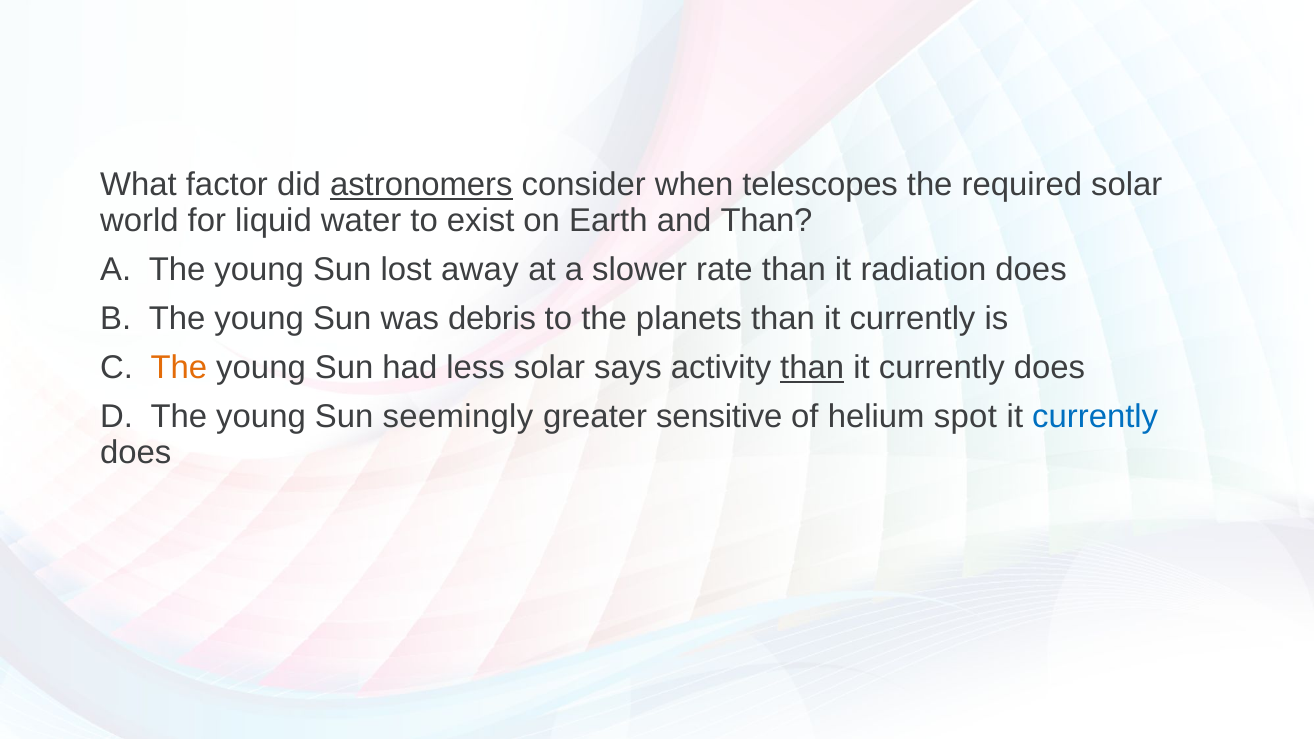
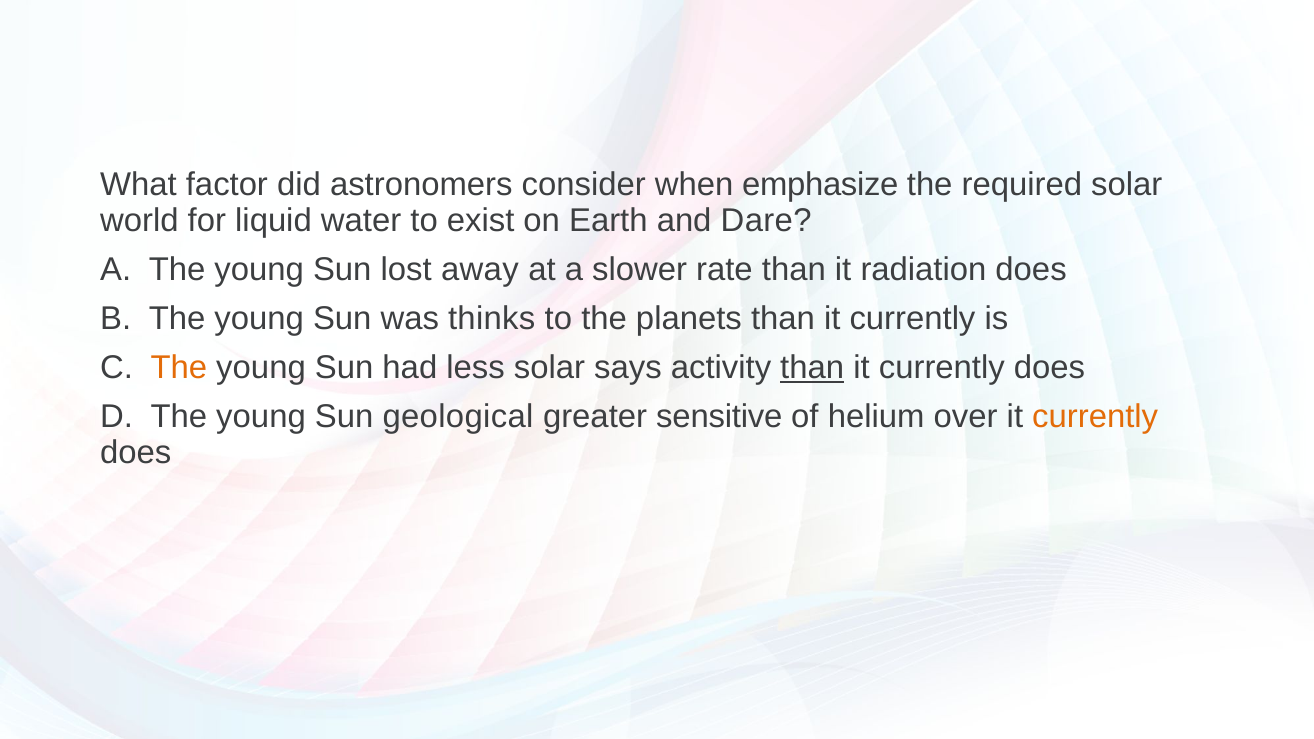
astronomers underline: present -> none
telescopes: telescopes -> emphasize
and Than: Than -> Dare
debris: debris -> thinks
seemingly: seemingly -> geological
spot: spot -> over
currently at (1095, 417) colour: blue -> orange
